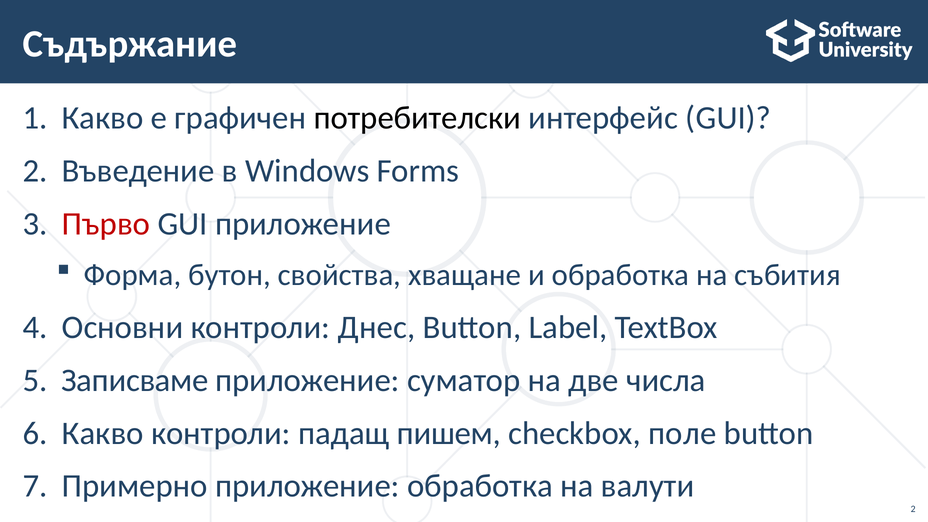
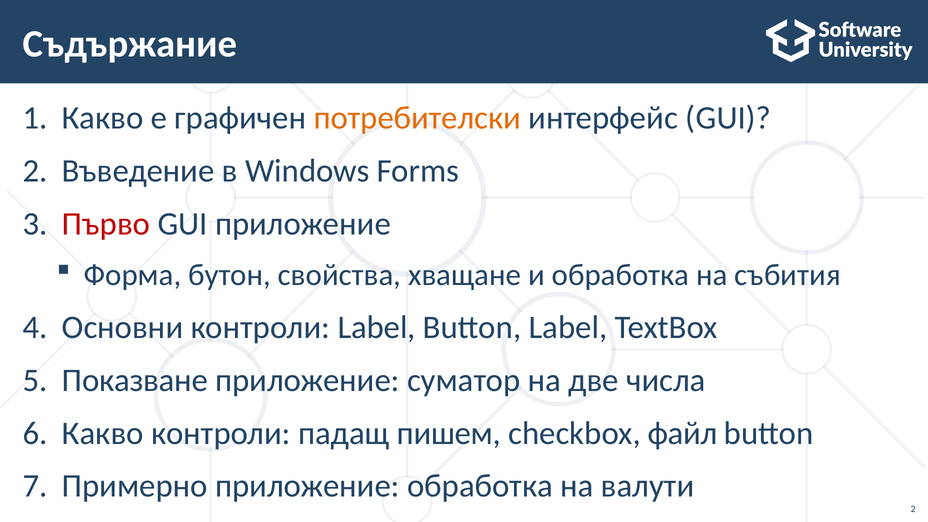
потребителски colour: black -> orange
контроли Днес: Днес -> Label
Записваме: Записваме -> Показване
поле: поле -> файл
